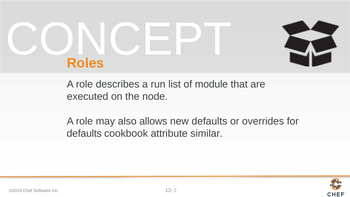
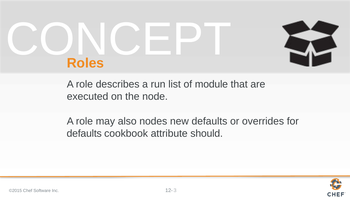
allows: allows -> nodes
similar: similar -> should
